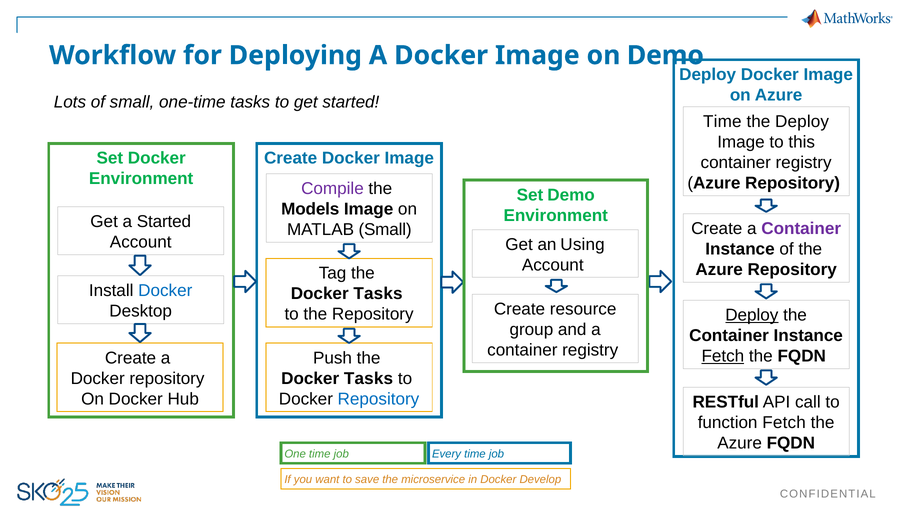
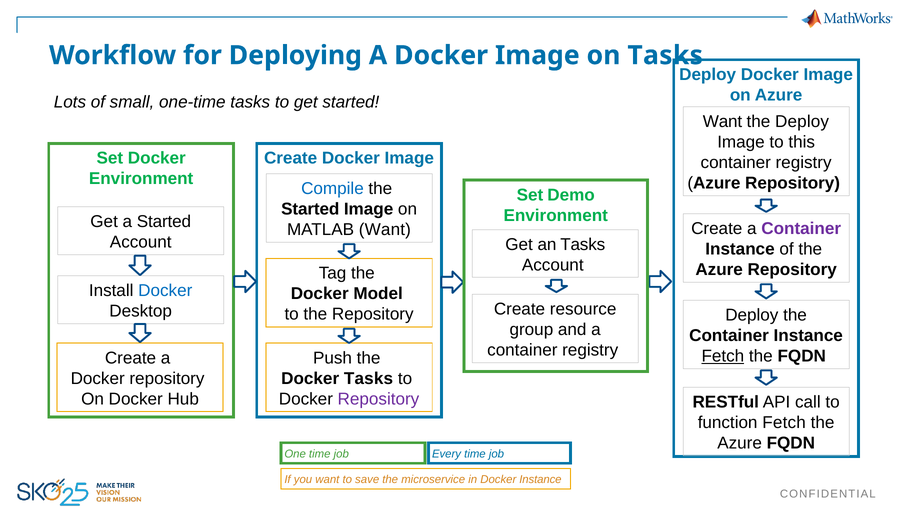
on Demo: Demo -> Tasks
Time at (722, 122): Time -> Want
Compile colour: purple -> blue
Models at (310, 209): Models -> Started
MATLAB Small: Small -> Want
an Using: Using -> Tasks
Tasks at (378, 294): Tasks -> Model
Deploy at (752, 315) underline: present -> none
Repository at (378, 399) colour: blue -> purple
Docker Develop: Develop -> Instance
